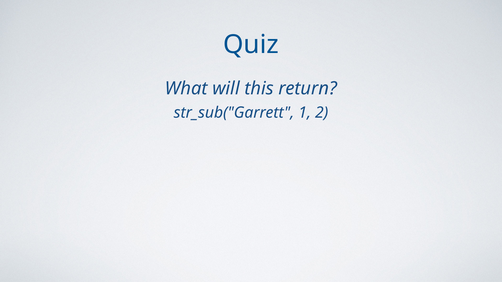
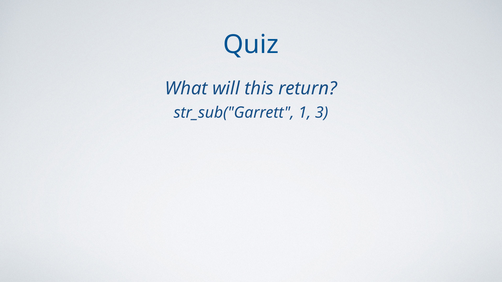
2: 2 -> 3
